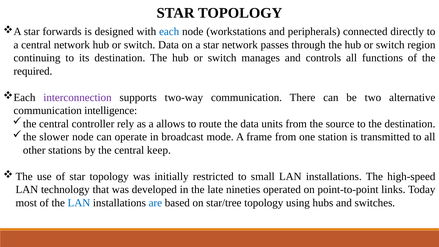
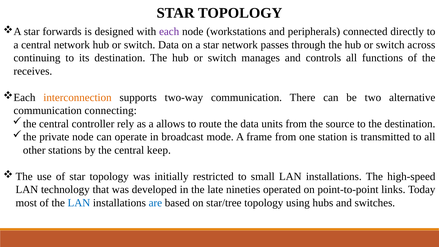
each colour: blue -> purple
region: region -> across
required: required -> receives
interconnection colour: purple -> orange
intelligence: intelligence -> connecting
slower: slower -> private
